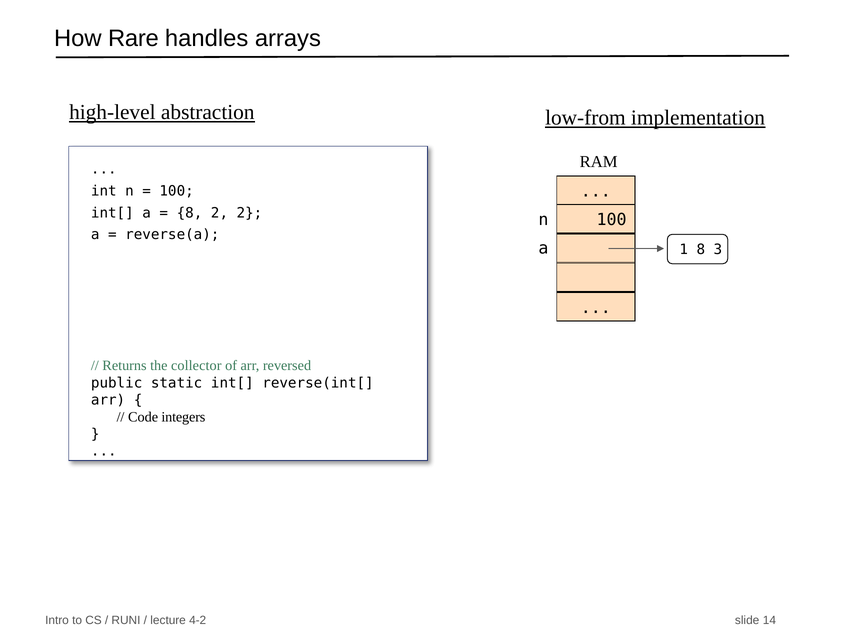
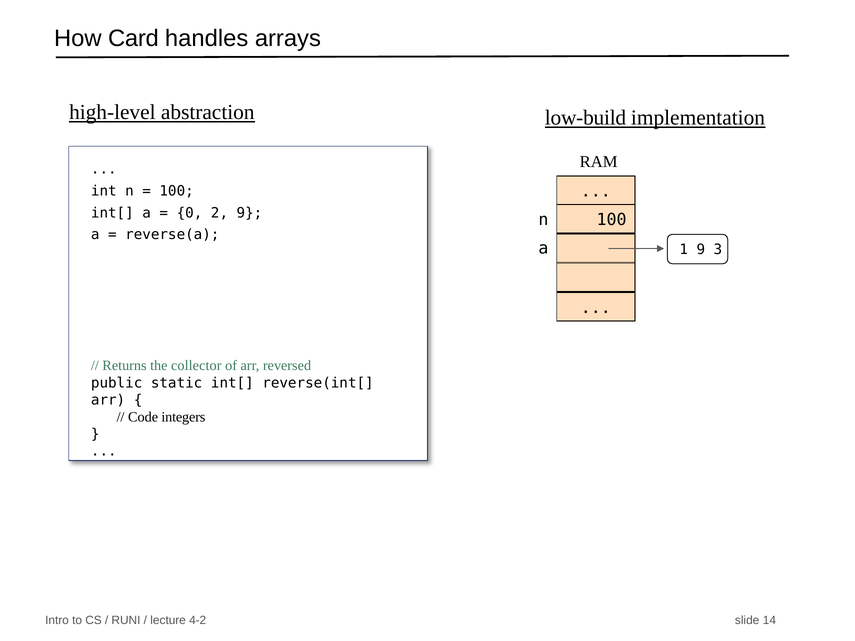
Rare: Rare -> Card
low-from: low-from -> low-build
8 at (189, 213): 8 -> 0
2 2: 2 -> 9
1 8: 8 -> 9
